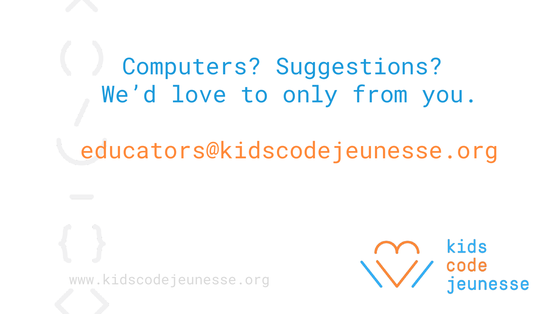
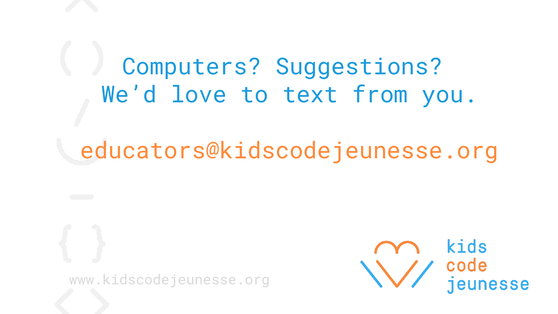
only: only -> text
